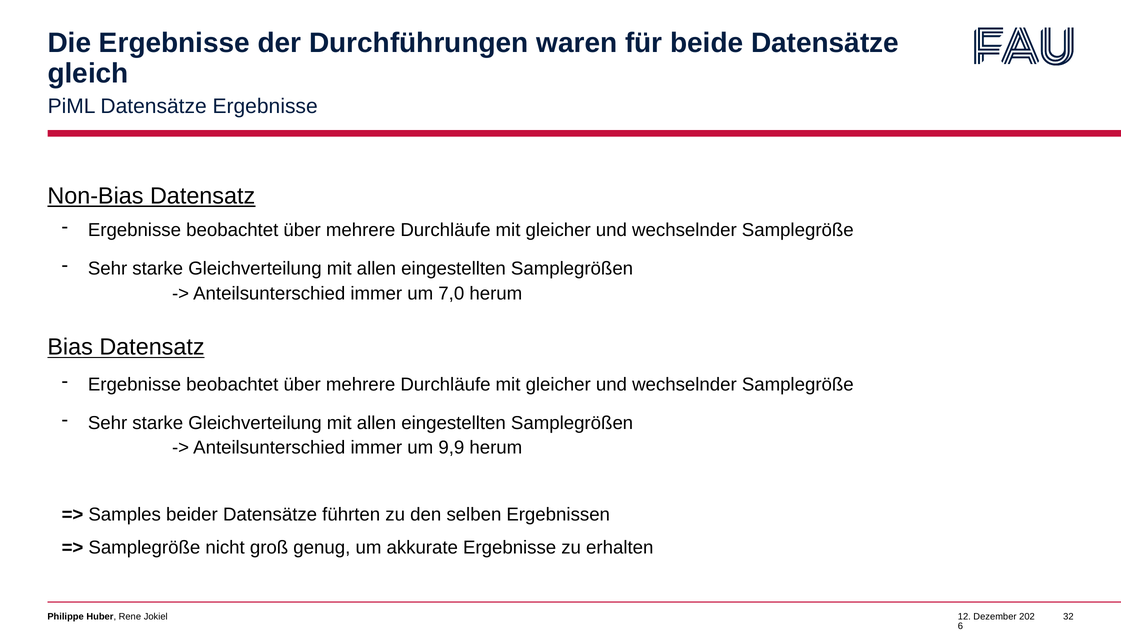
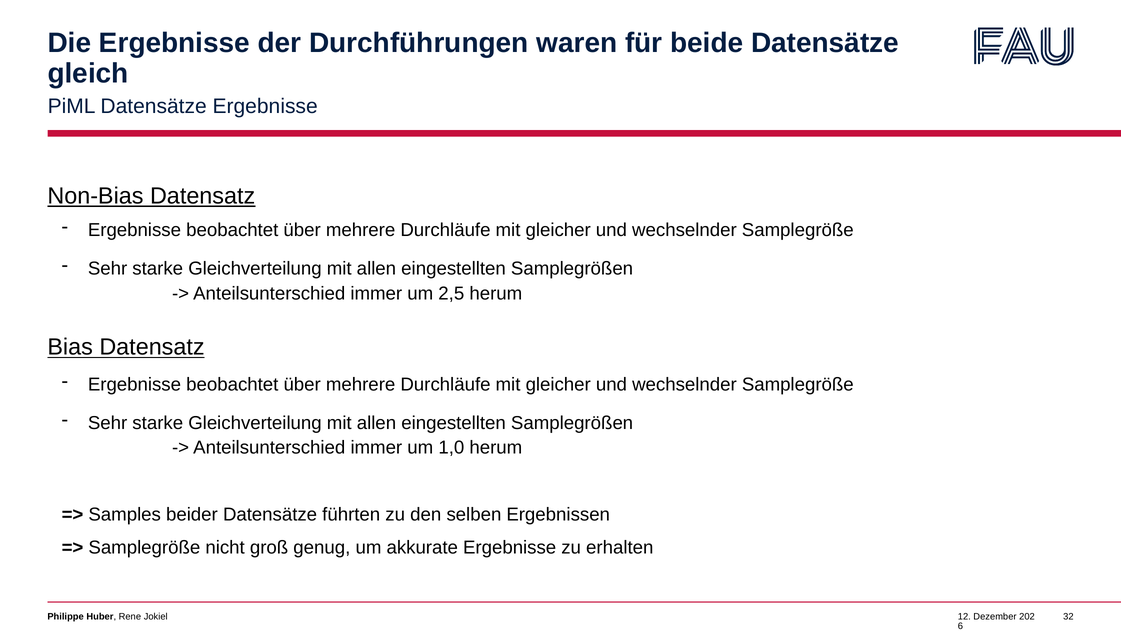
7,0: 7,0 -> 2,5
9,9: 9,9 -> 1,0
